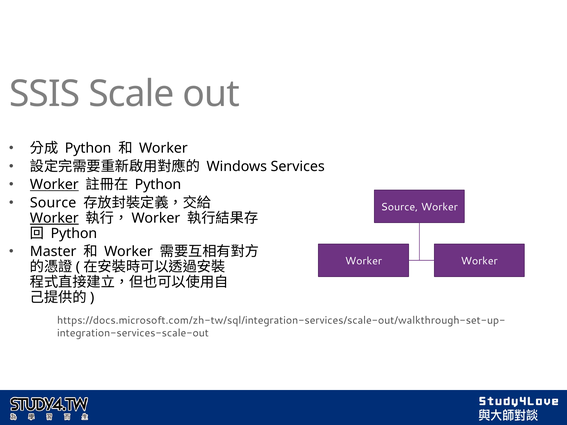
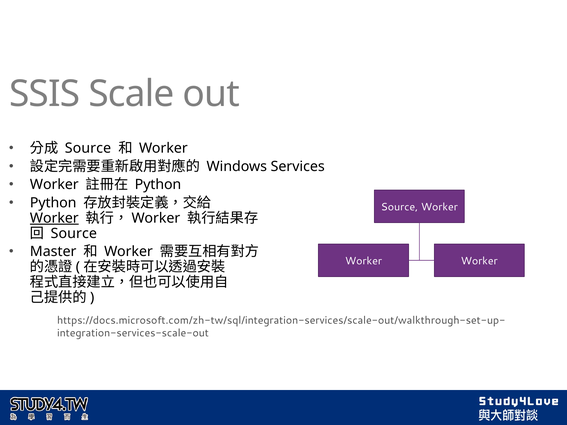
Python at (88, 148): Python -> Source
Worker at (54, 185) underline: present -> none
Source at (53, 203): Source -> Python
Python at (74, 233): Python -> Source
